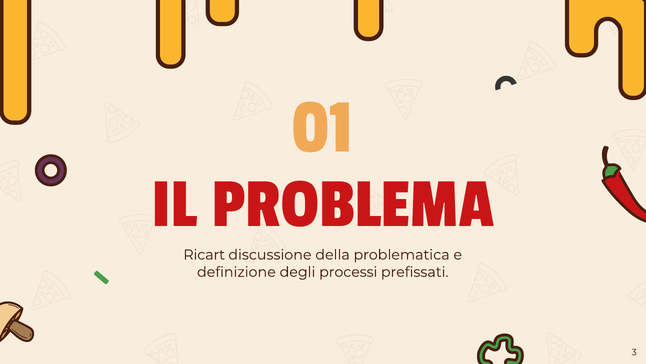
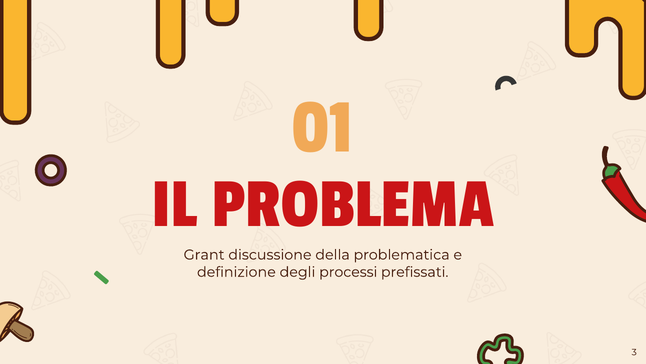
Ricart: Ricart -> Grant
